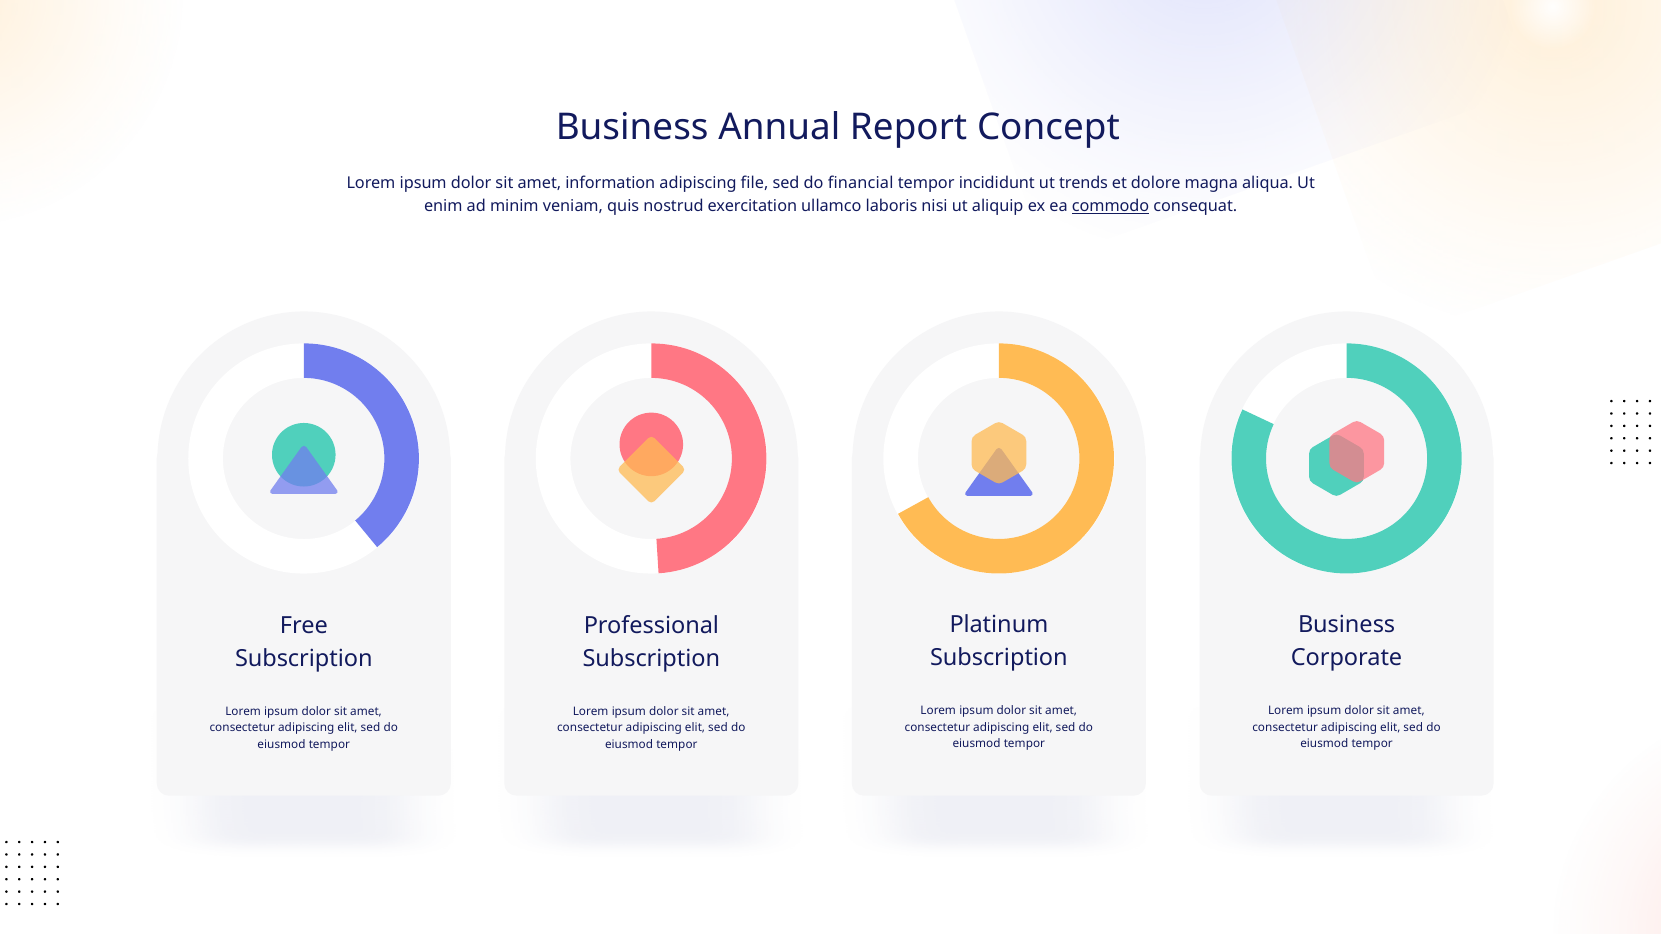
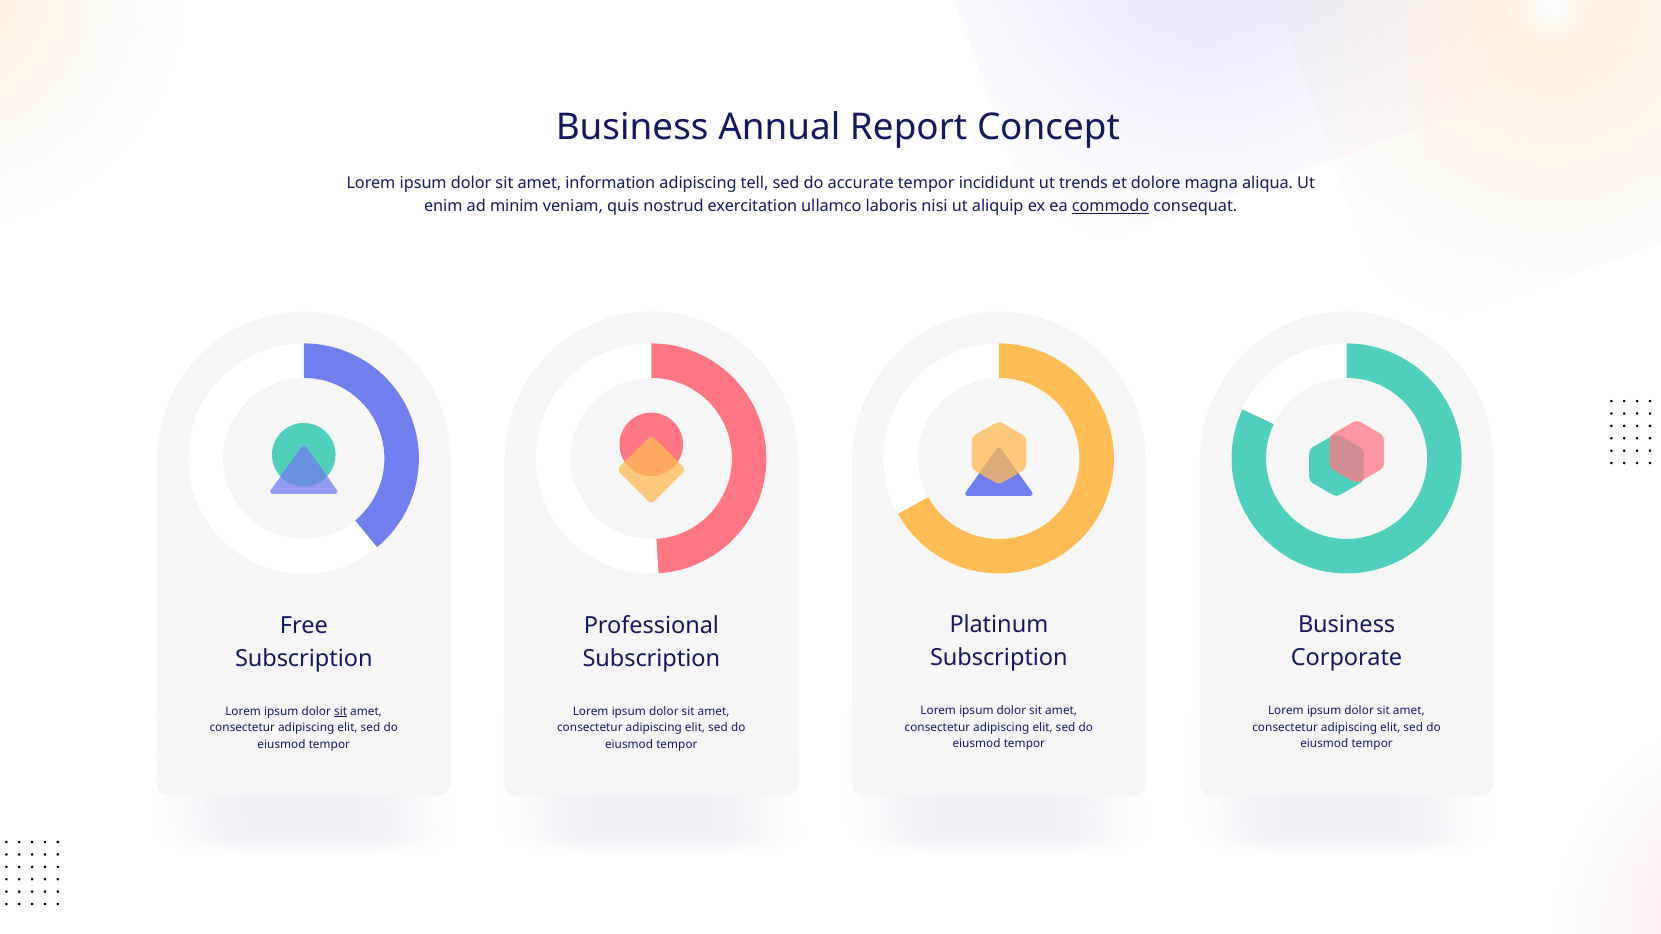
file: file -> tell
financial: financial -> accurate
sit at (341, 712) underline: none -> present
